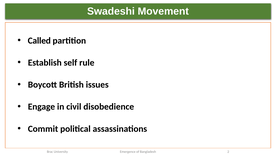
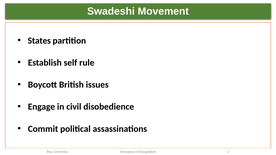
Called: Called -> States
